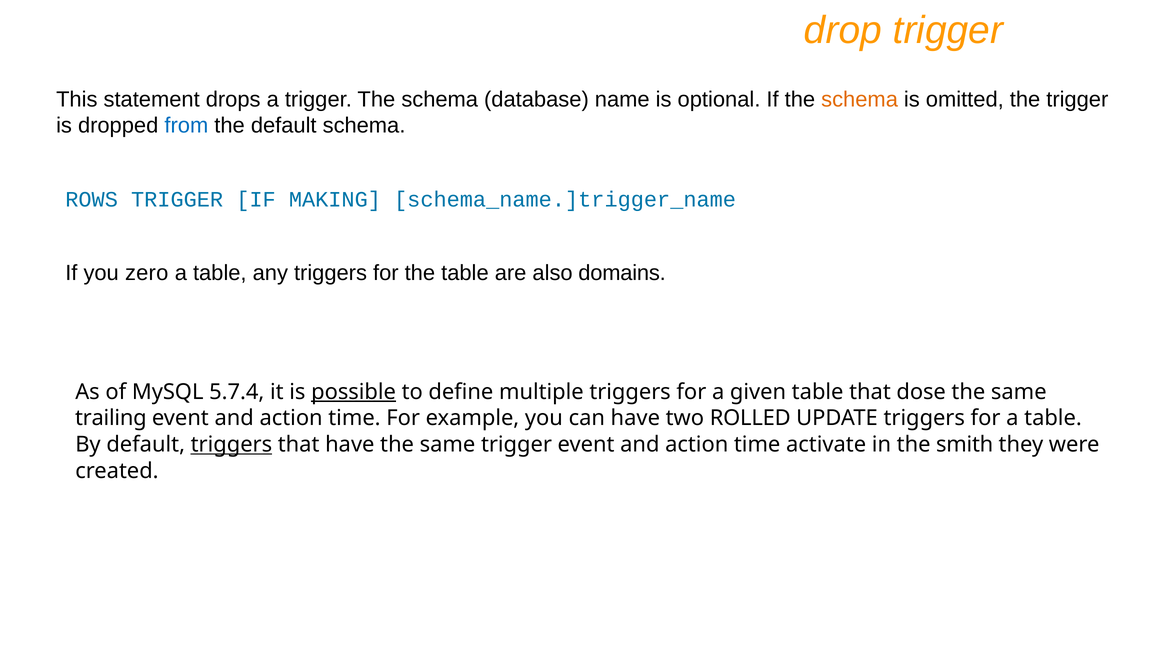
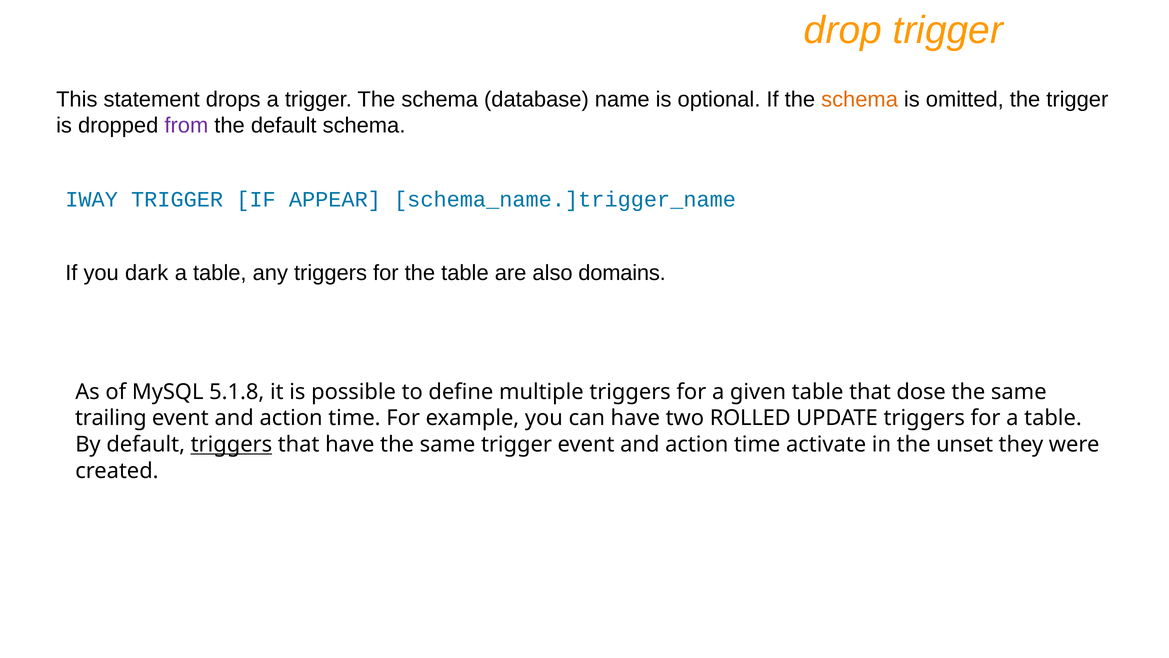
from colour: blue -> purple
ROWS: ROWS -> IWAY
MAKING: MAKING -> APPEAR
zero: zero -> dark
5.7.4: 5.7.4 -> 5.1.8
possible underline: present -> none
smith: smith -> unset
